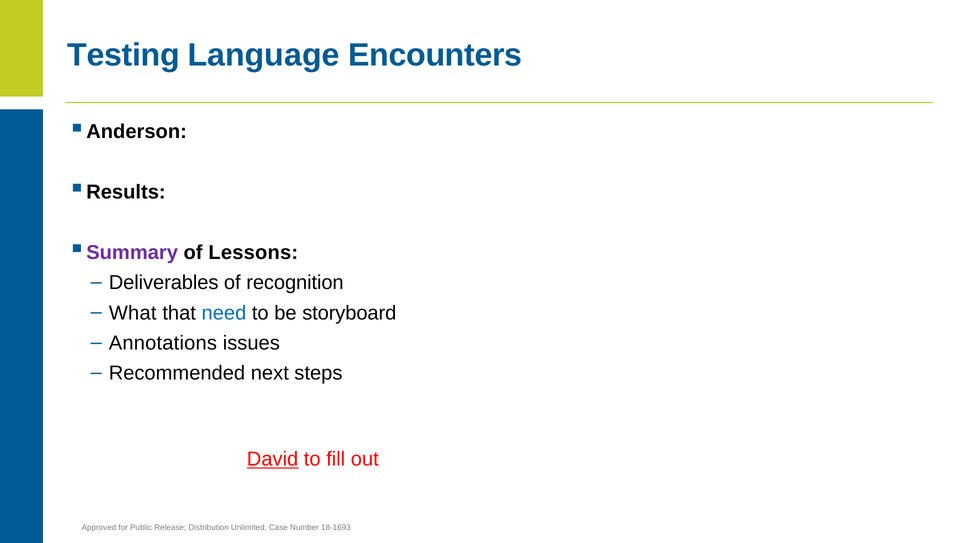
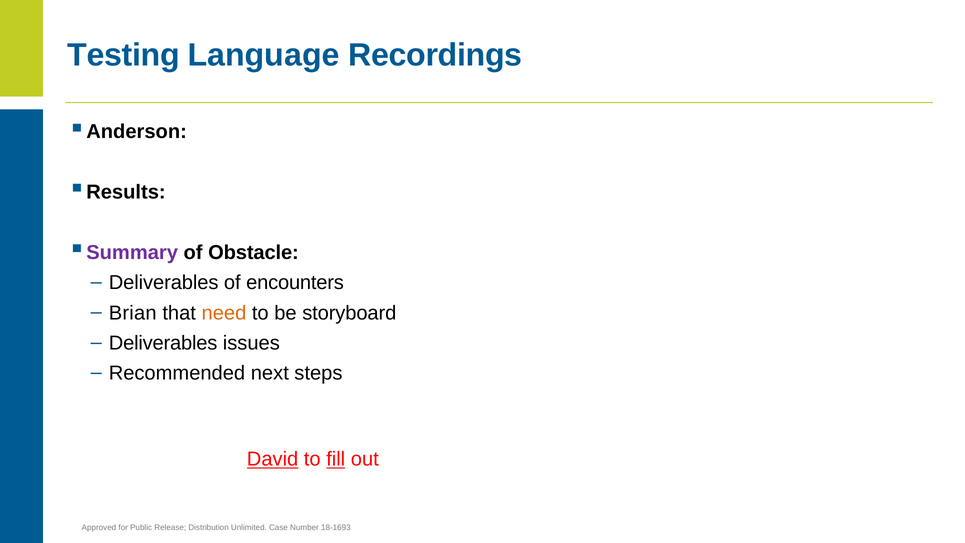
Encounters: Encounters -> Recordings
Lessons: Lessons -> Obstacle
recognition: recognition -> encounters
What: What -> Brian
need colour: blue -> orange
Annotations at (163, 343): Annotations -> Deliverables
fill underline: none -> present
